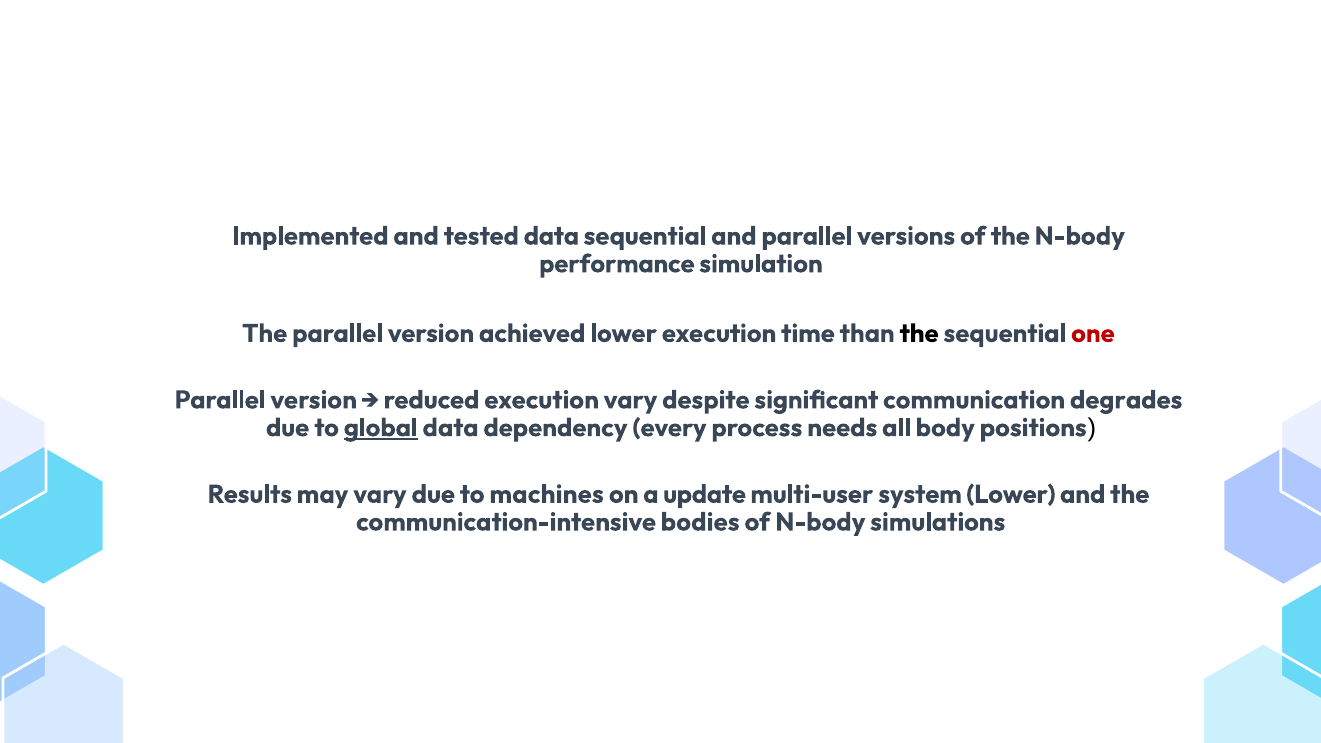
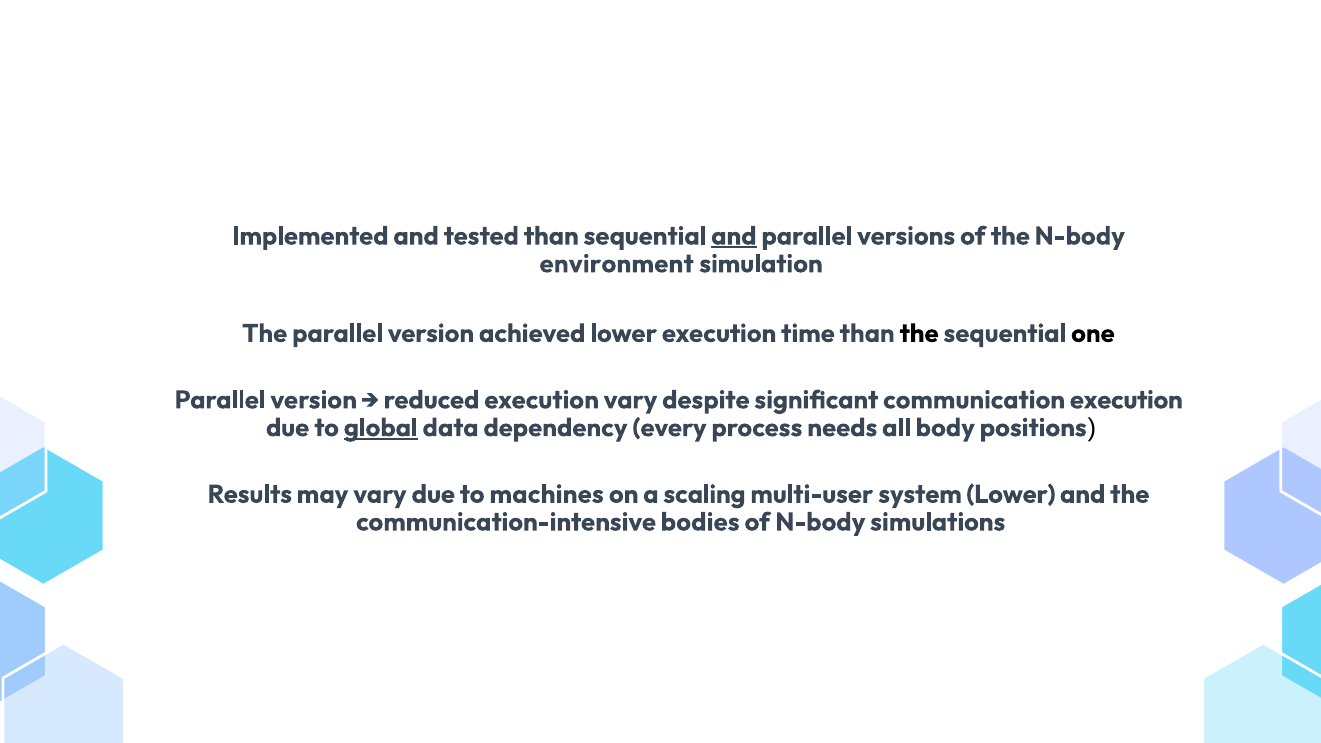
tested data: data -> than
and at (734, 236) underline: none -> present
performance: performance -> environment
one colour: red -> black
communication degrades: degrades -> execution
update: update -> scaling
